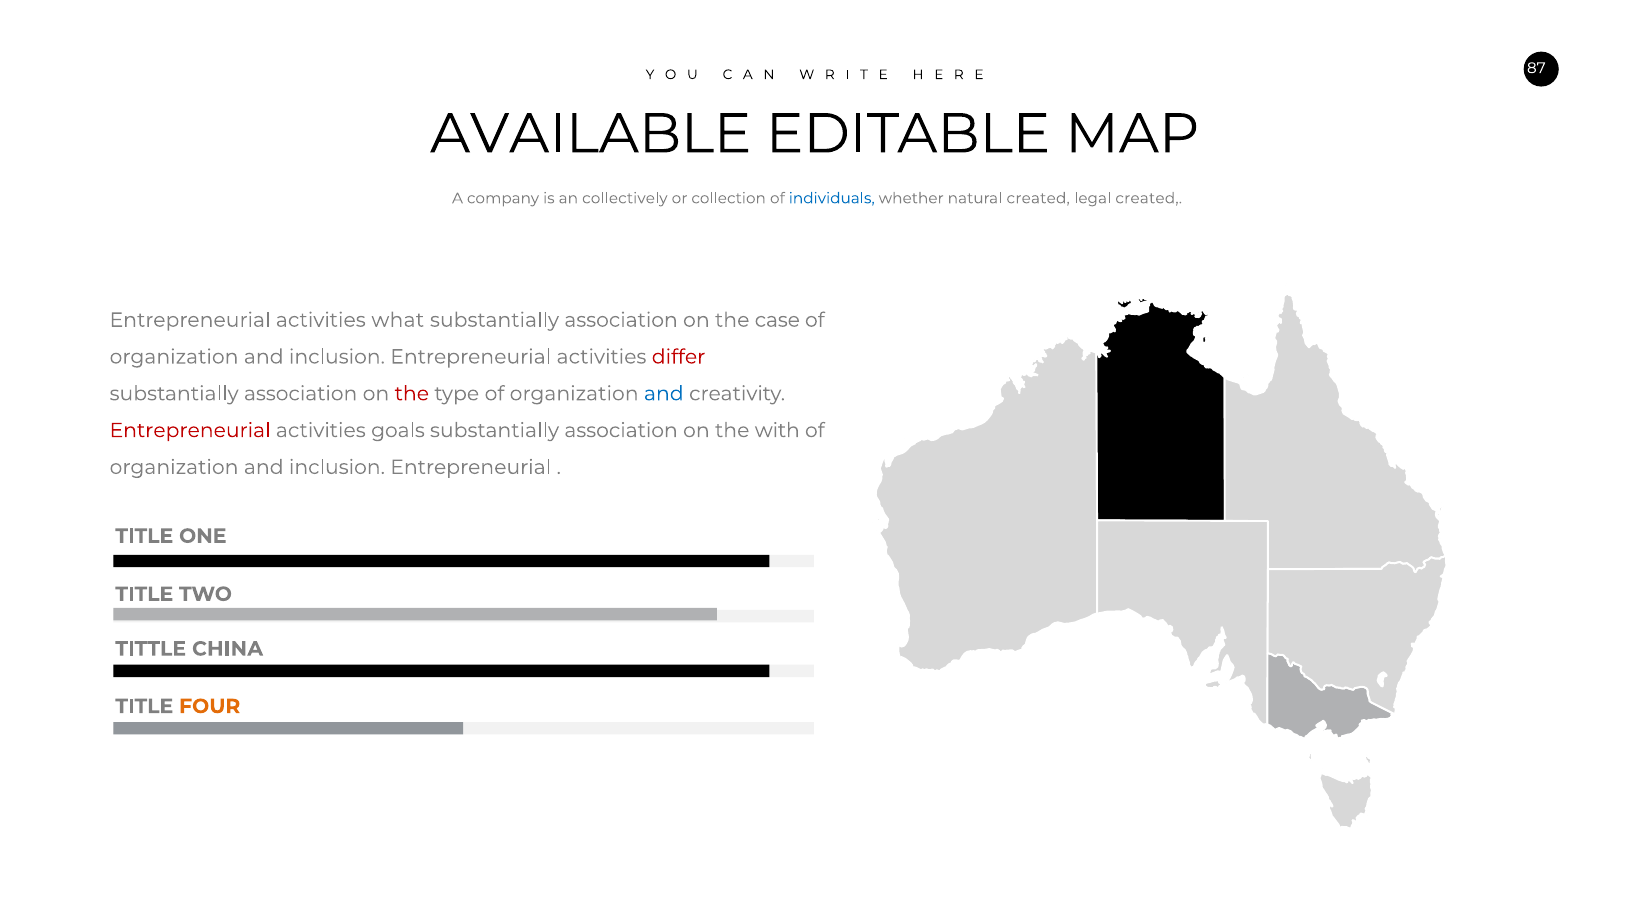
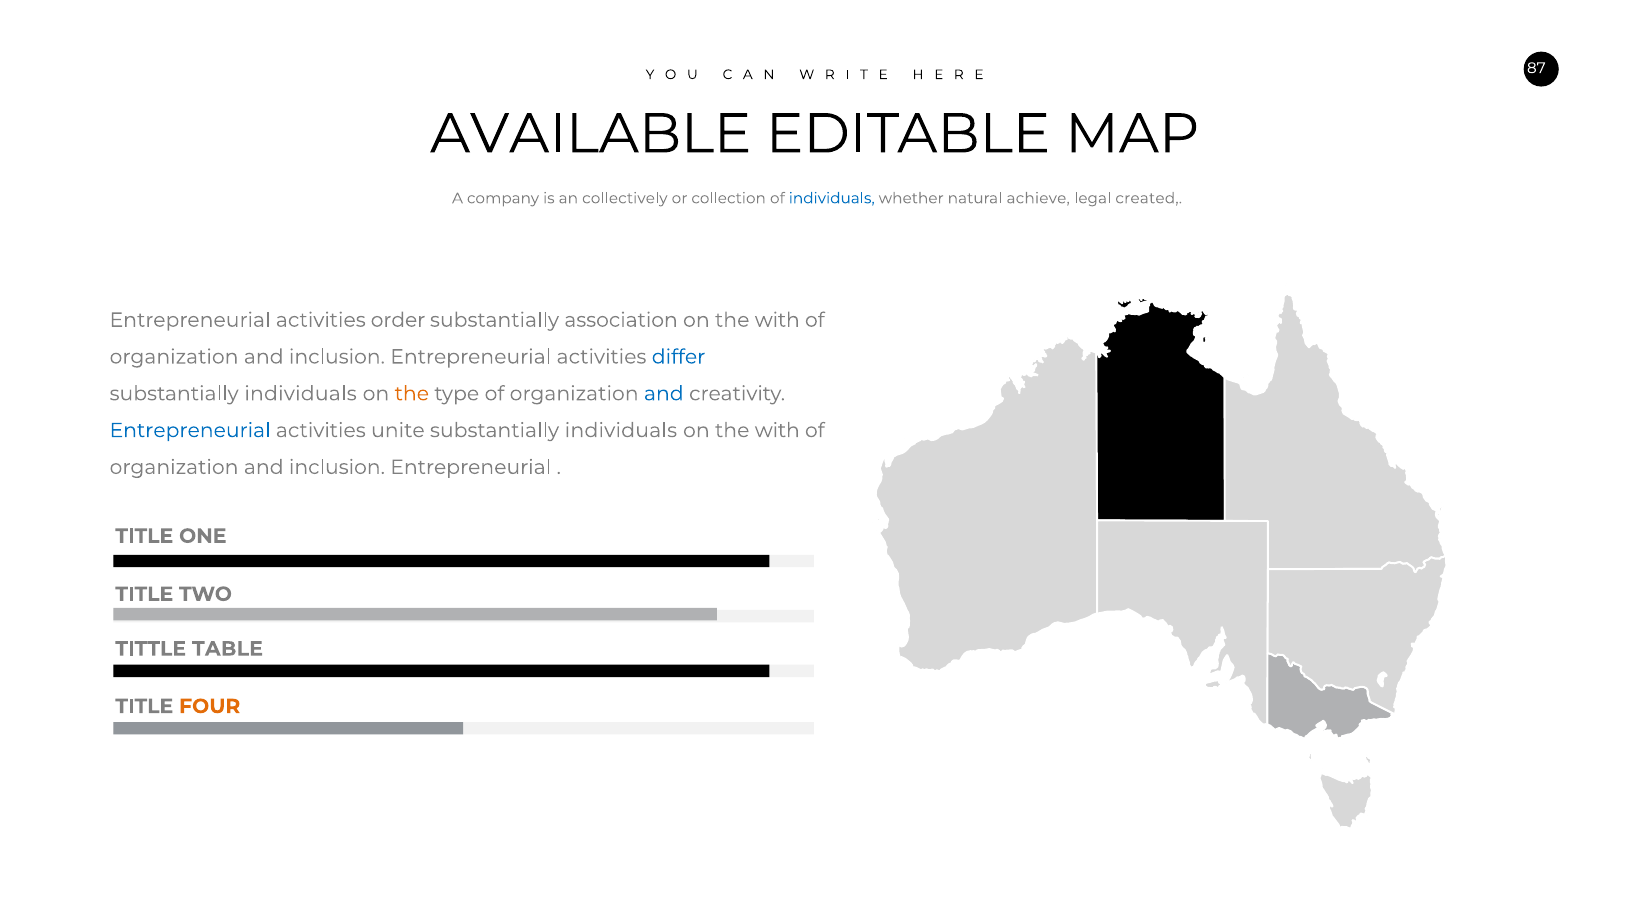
natural created: created -> achieve
what: what -> order
case at (777, 320): case -> with
differ colour: red -> blue
association at (301, 393): association -> individuals
the at (412, 393) colour: red -> orange
Entrepreneurial at (190, 430) colour: red -> blue
goals: goals -> unite
association at (621, 430): association -> individuals
CHINA: CHINA -> TABLE
